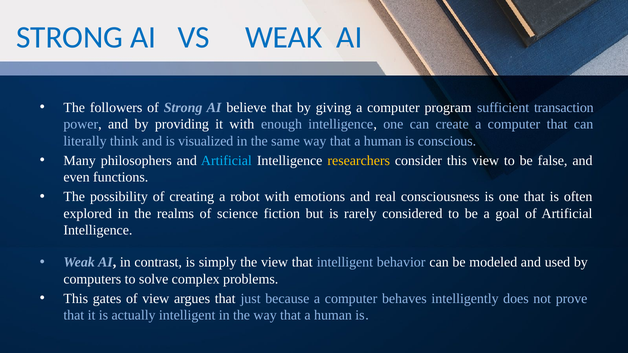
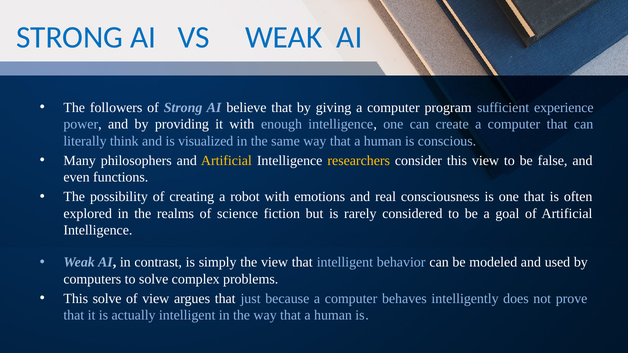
transaction: transaction -> experience
Artificial at (226, 161) colour: light blue -> yellow
This gates: gates -> solve
